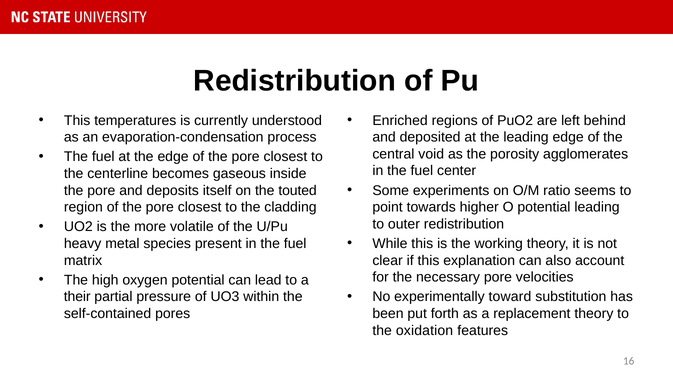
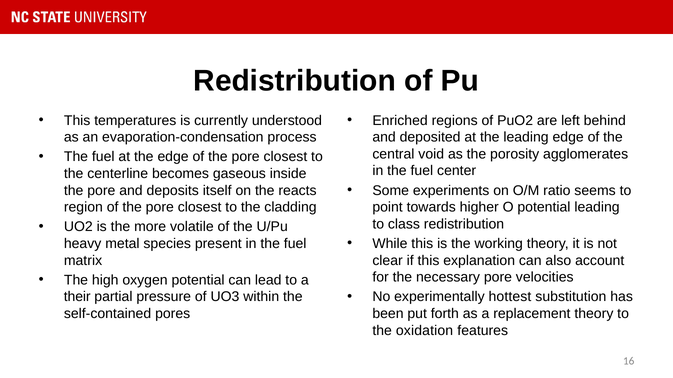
touted: touted -> reacts
outer: outer -> class
toward: toward -> hottest
